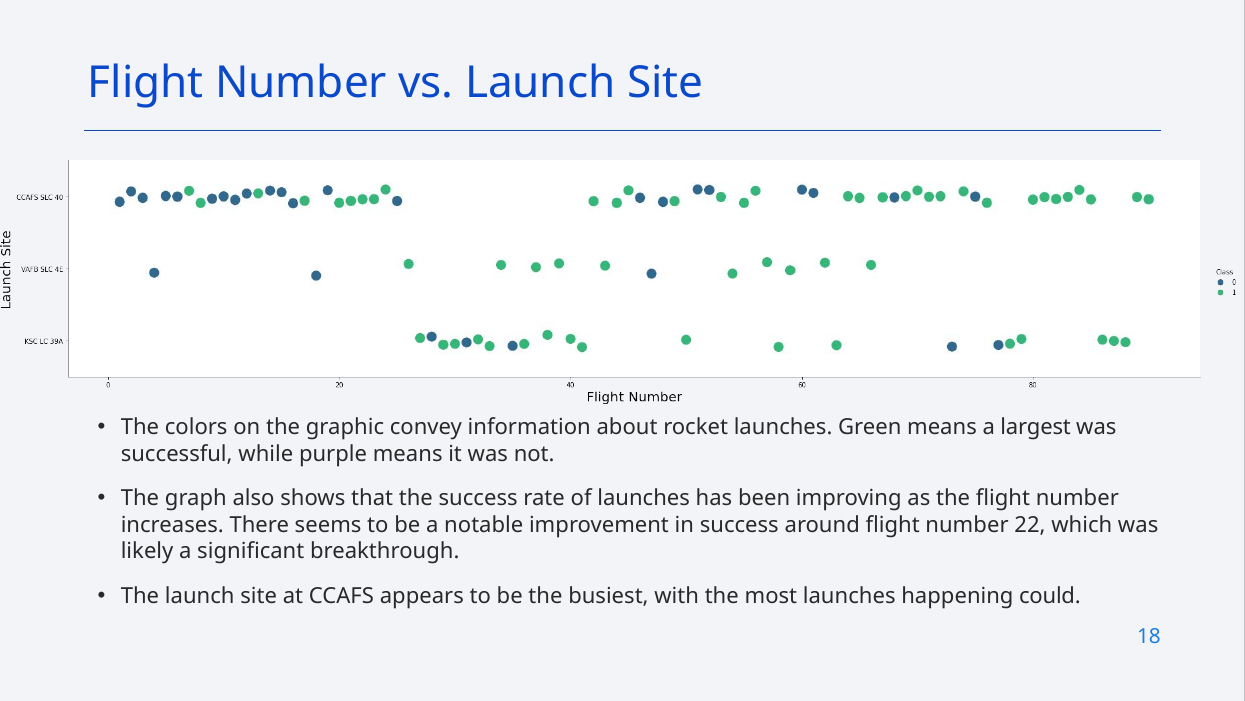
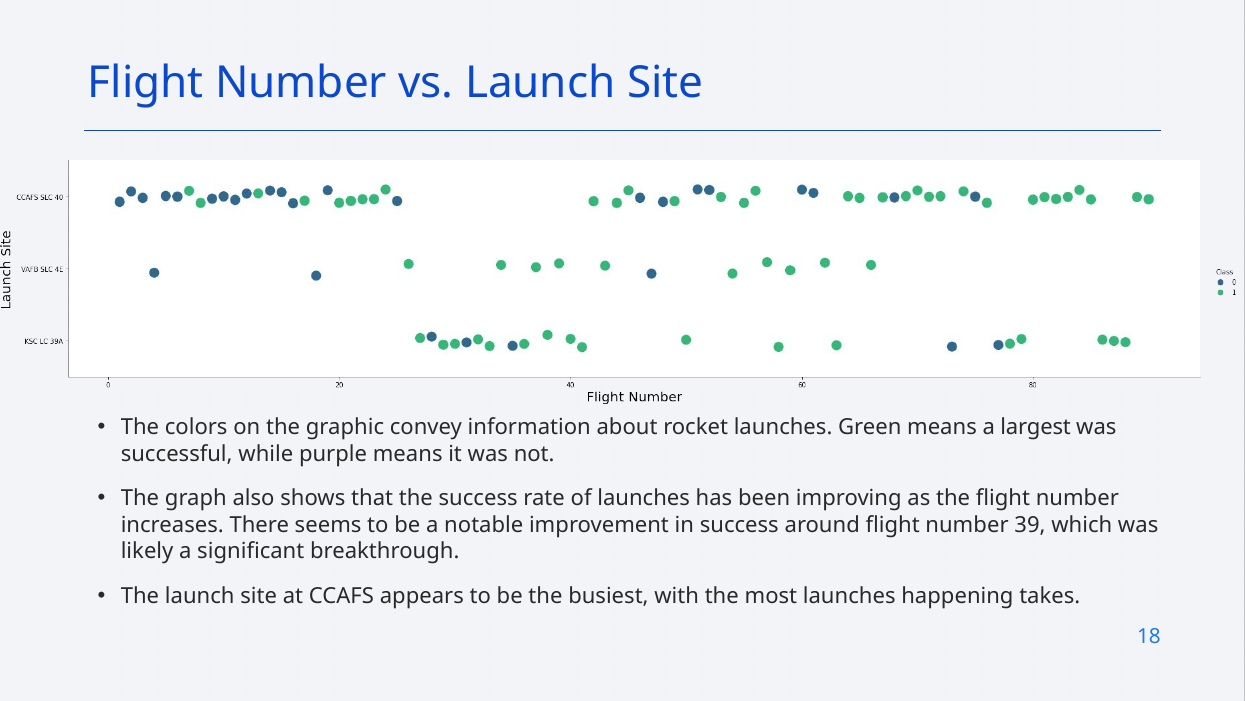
22: 22 -> 39
could: could -> takes
